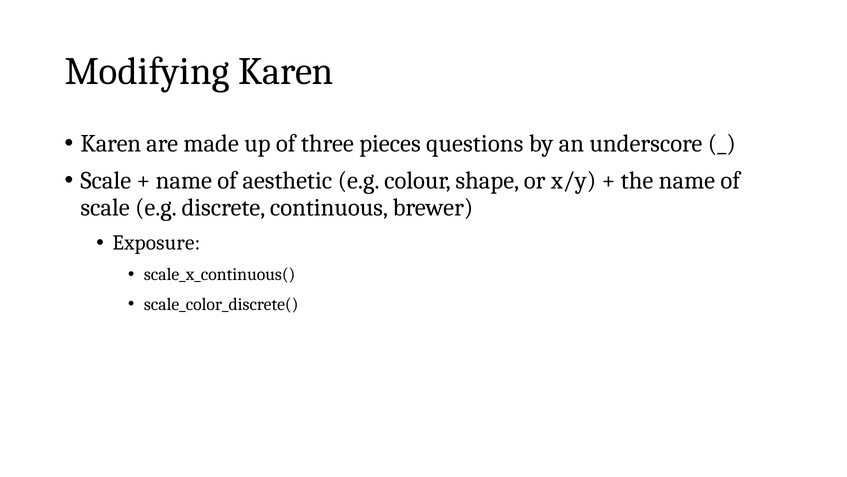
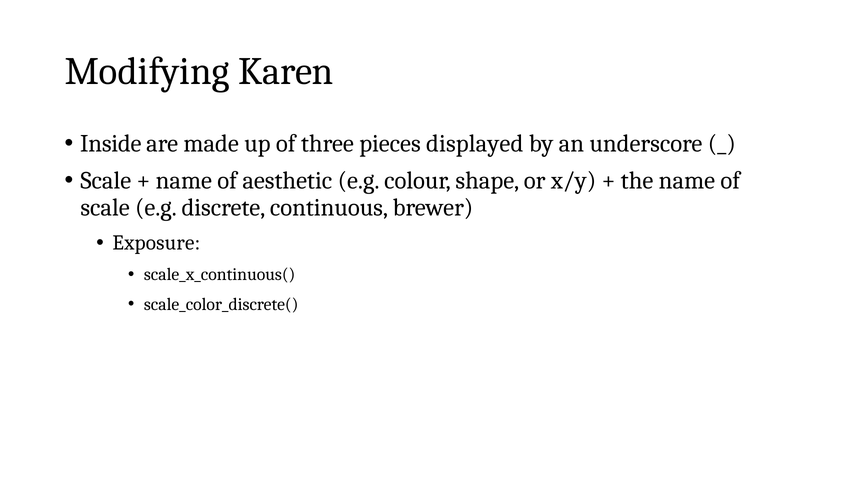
Karen at (111, 143): Karen -> Inside
questions: questions -> displayed
